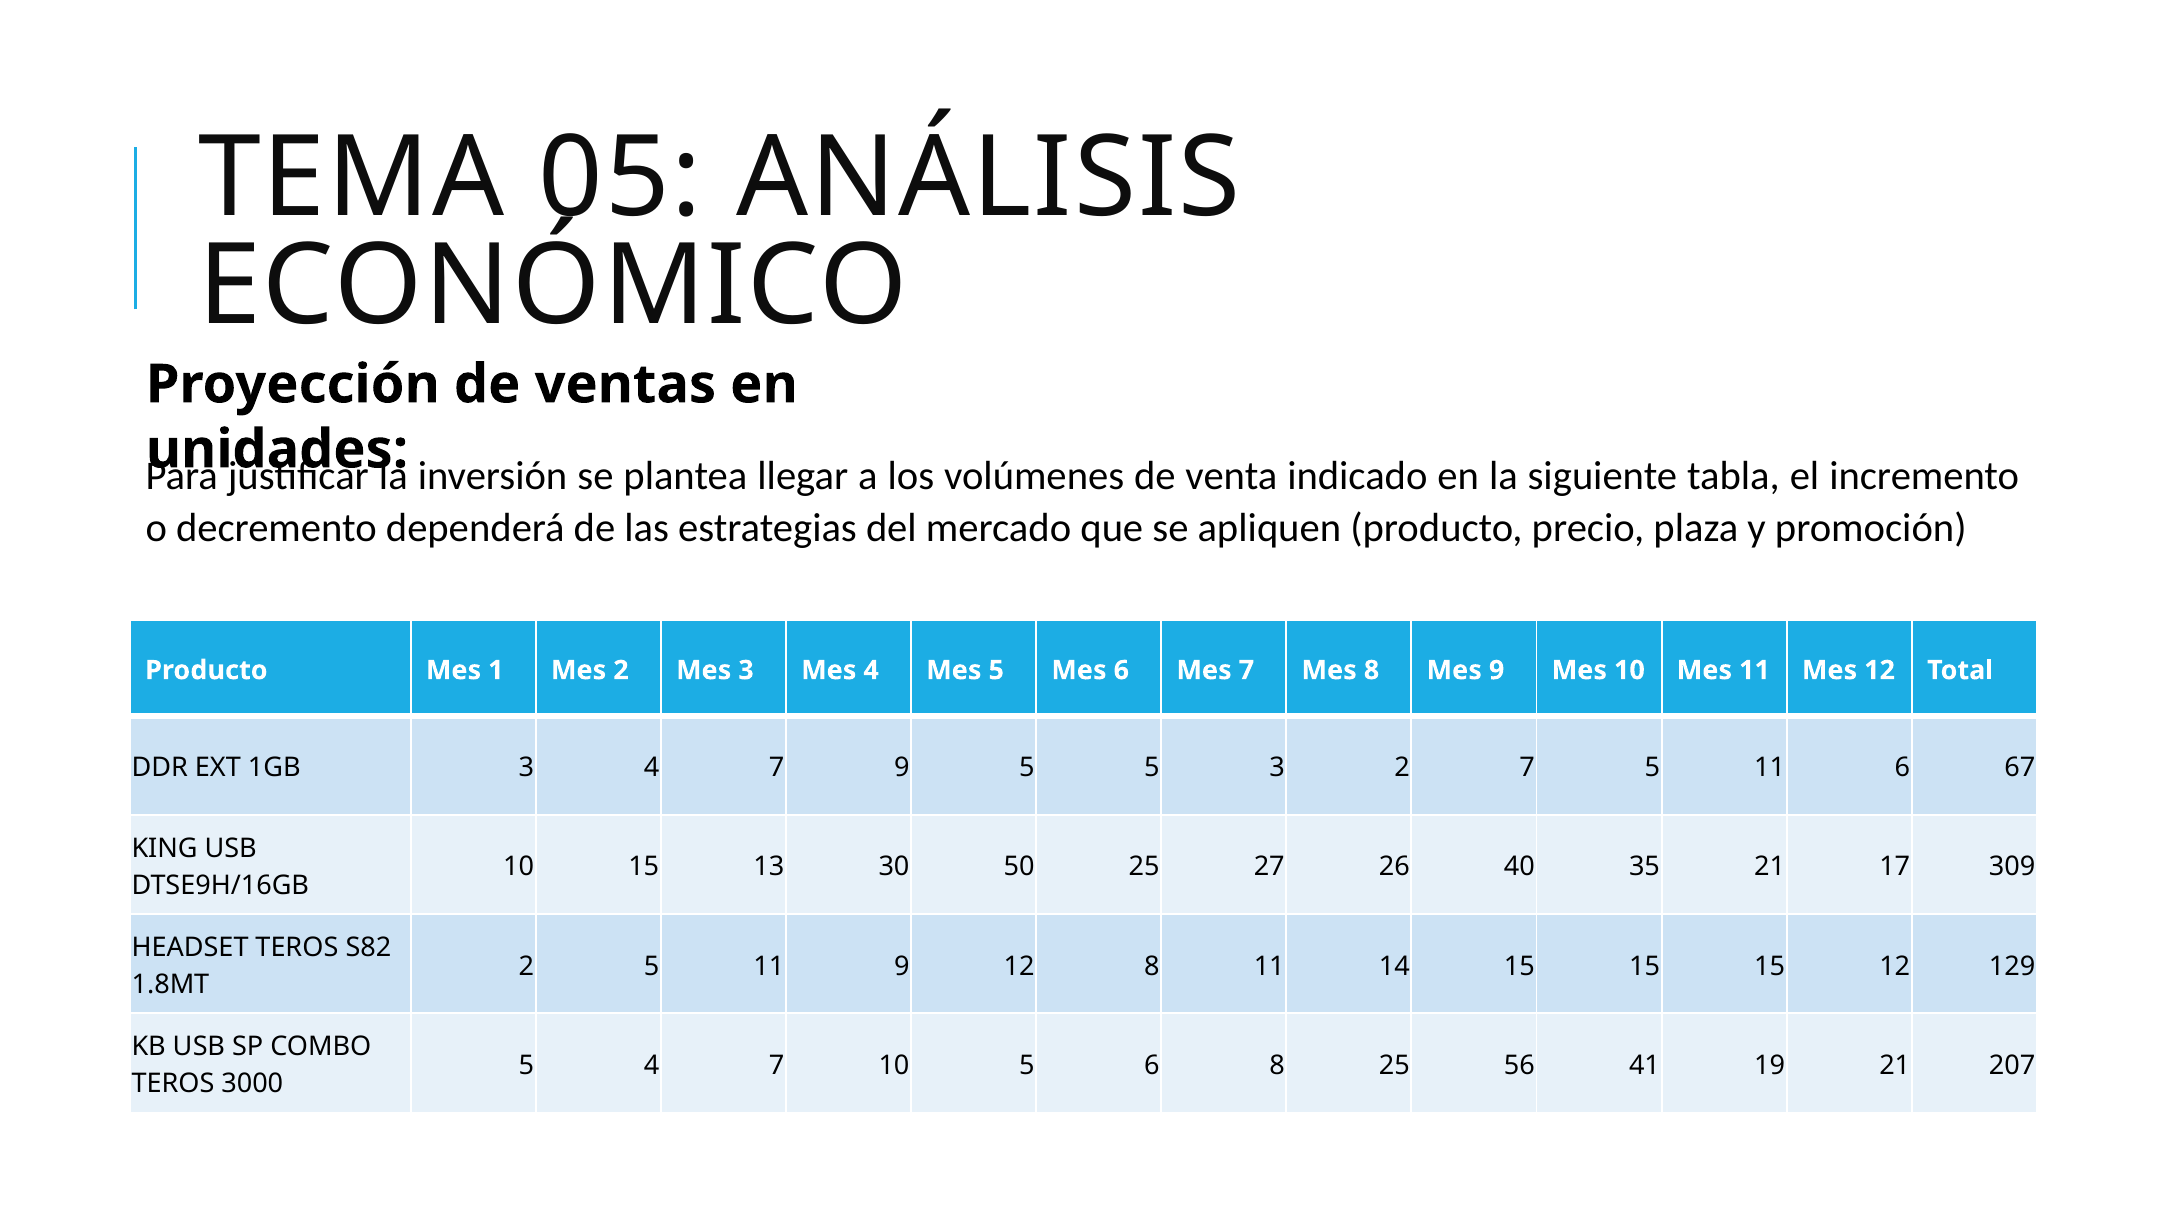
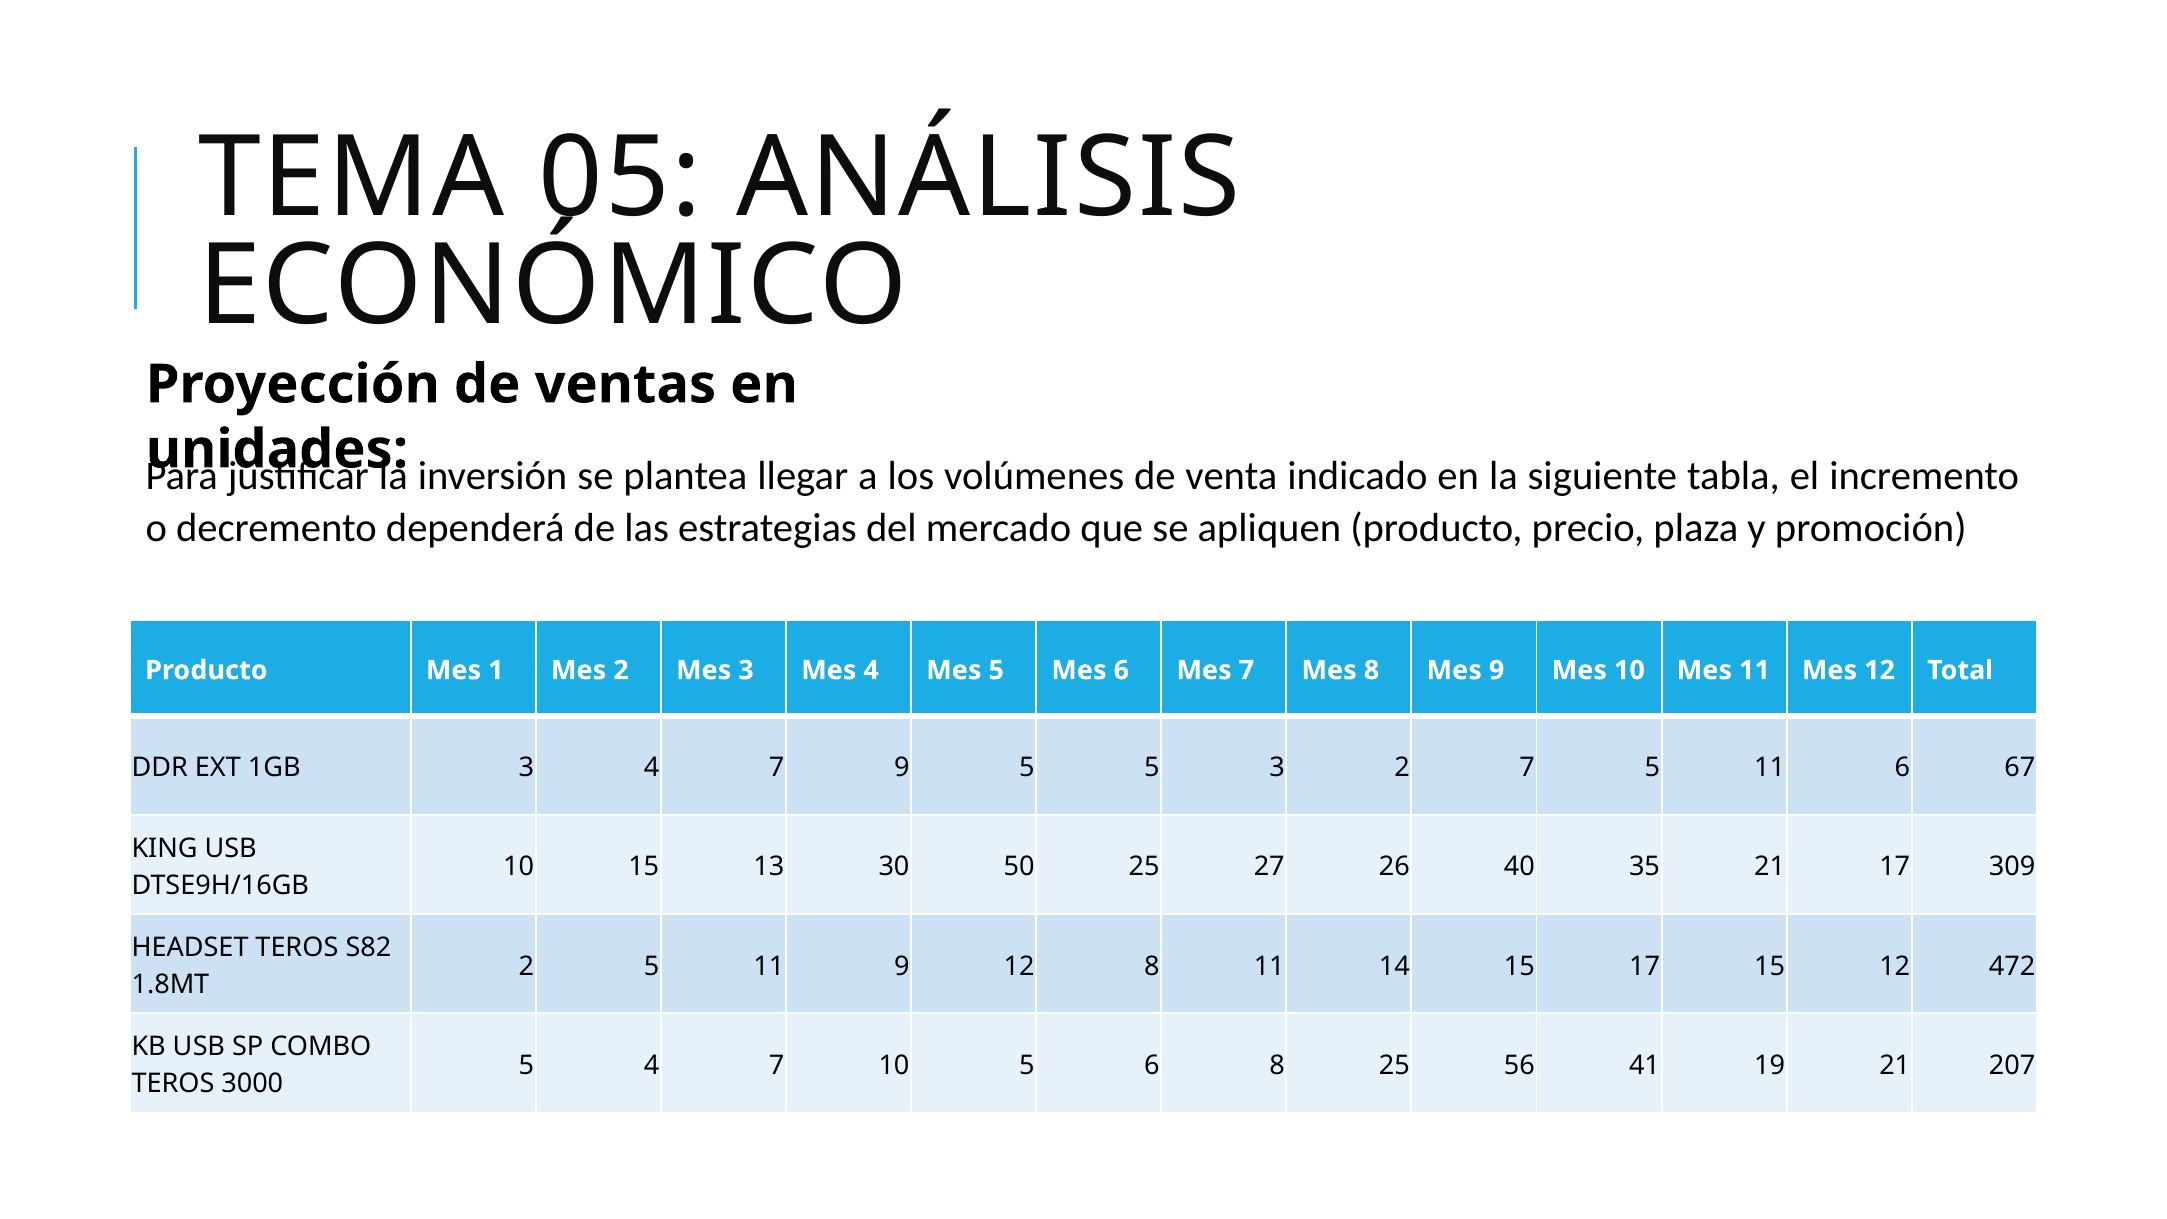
14 15 15: 15 -> 17
129: 129 -> 472
